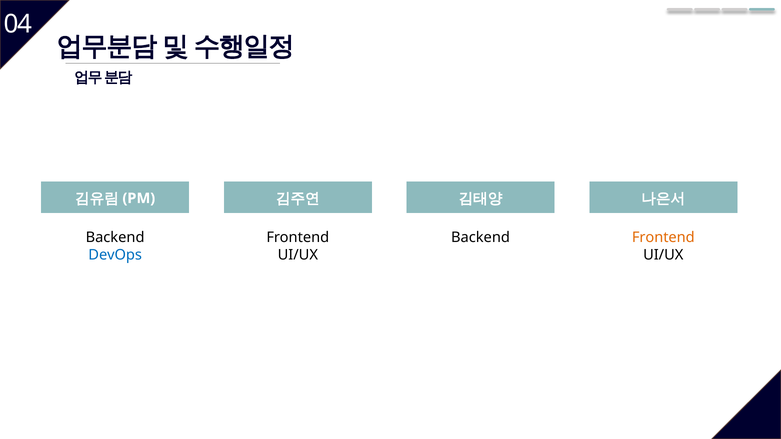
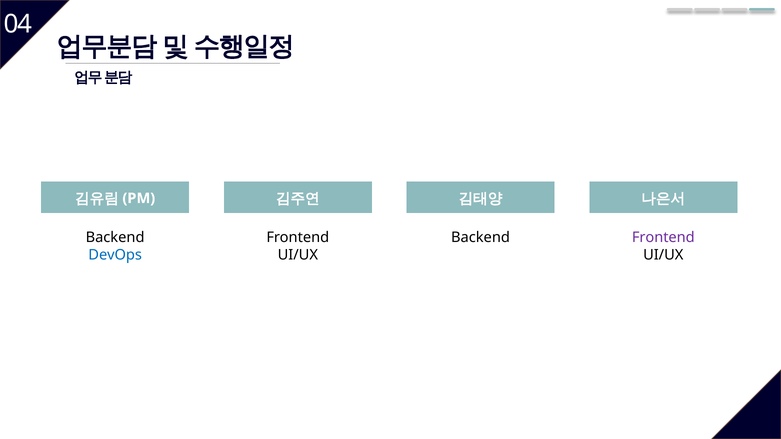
Frontend at (663, 238) colour: orange -> purple
